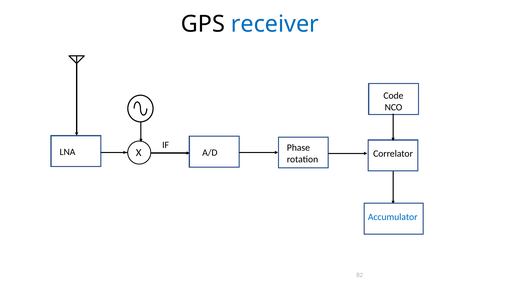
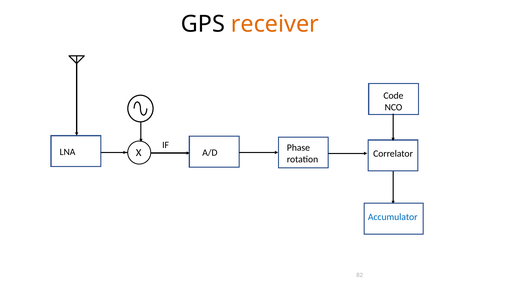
receiver colour: blue -> orange
